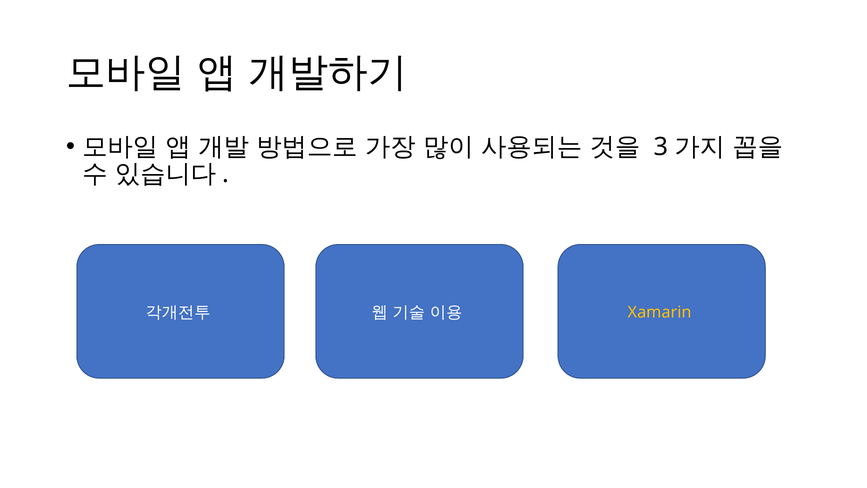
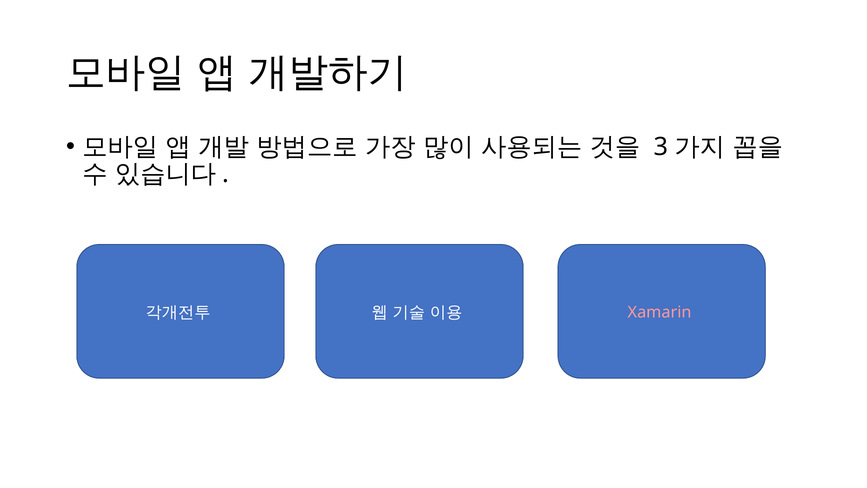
Xamarin colour: yellow -> pink
